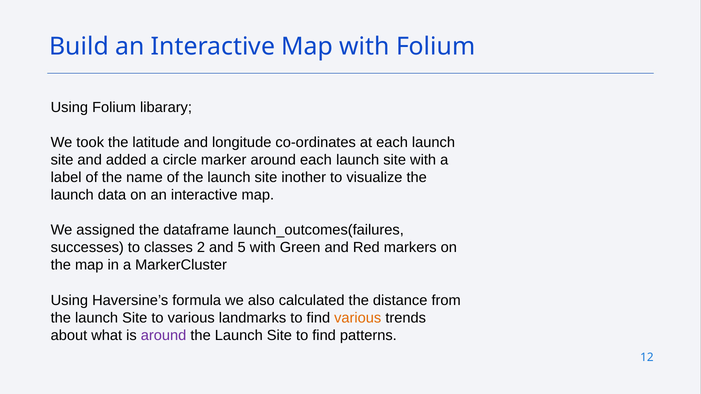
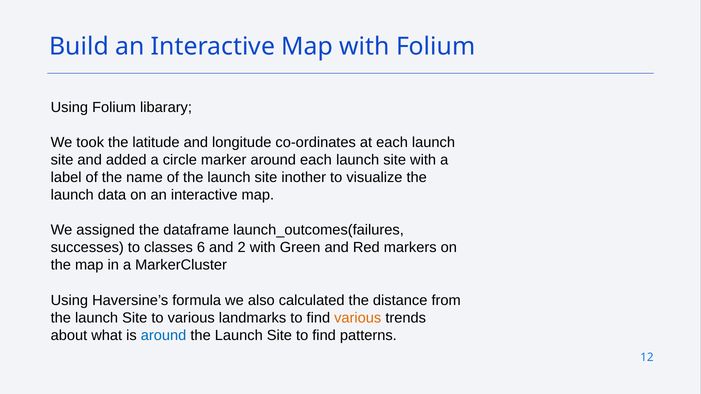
2: 2 -> 6
5: 5 -> 2
around at (164, 336) colour: purple -> blue
